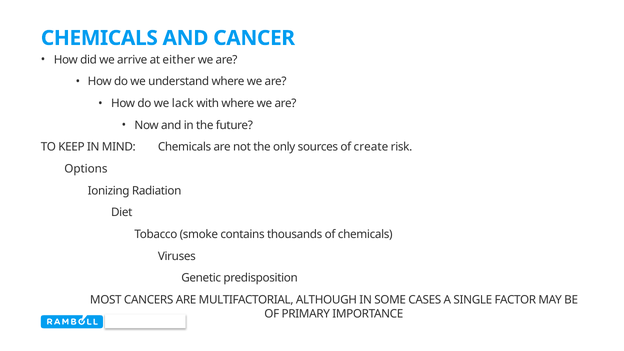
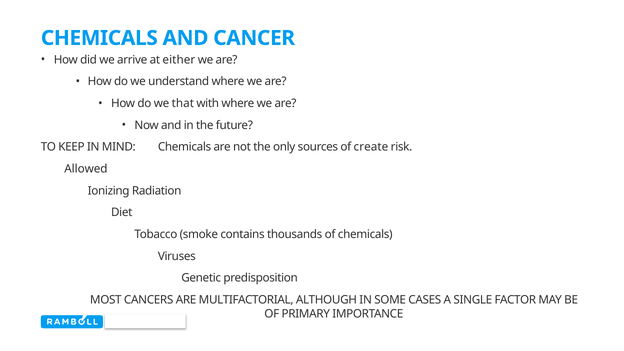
lack: lack -> that
Options: Options -> Allowed
